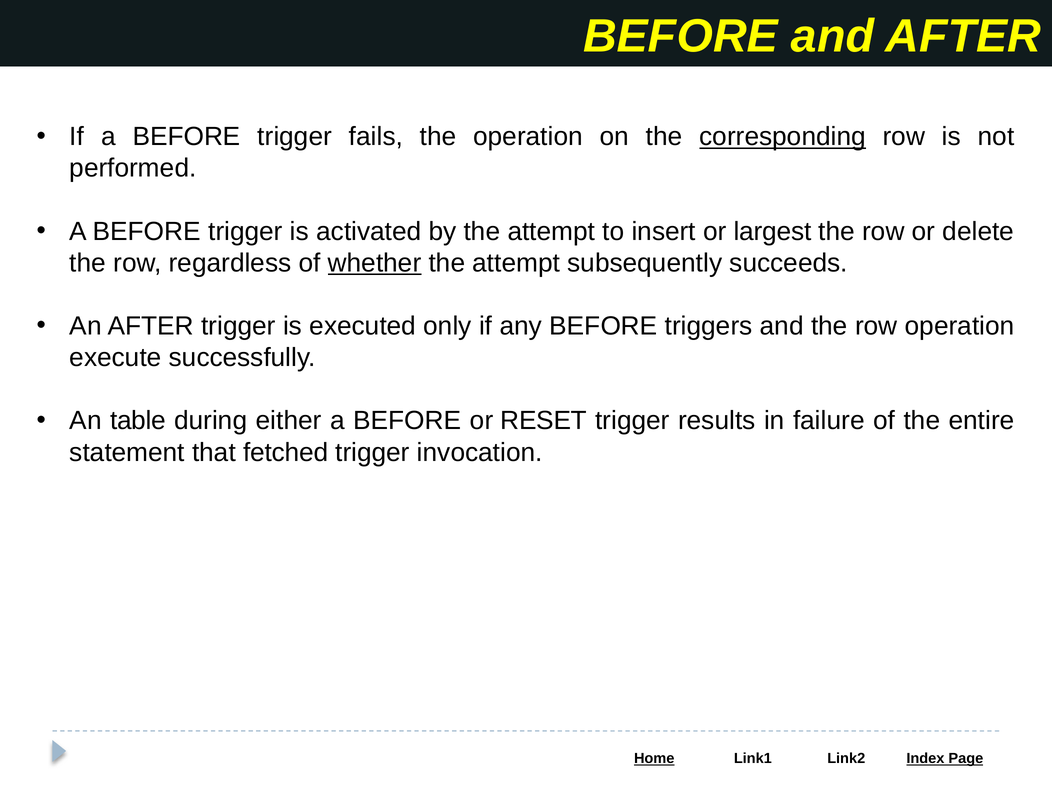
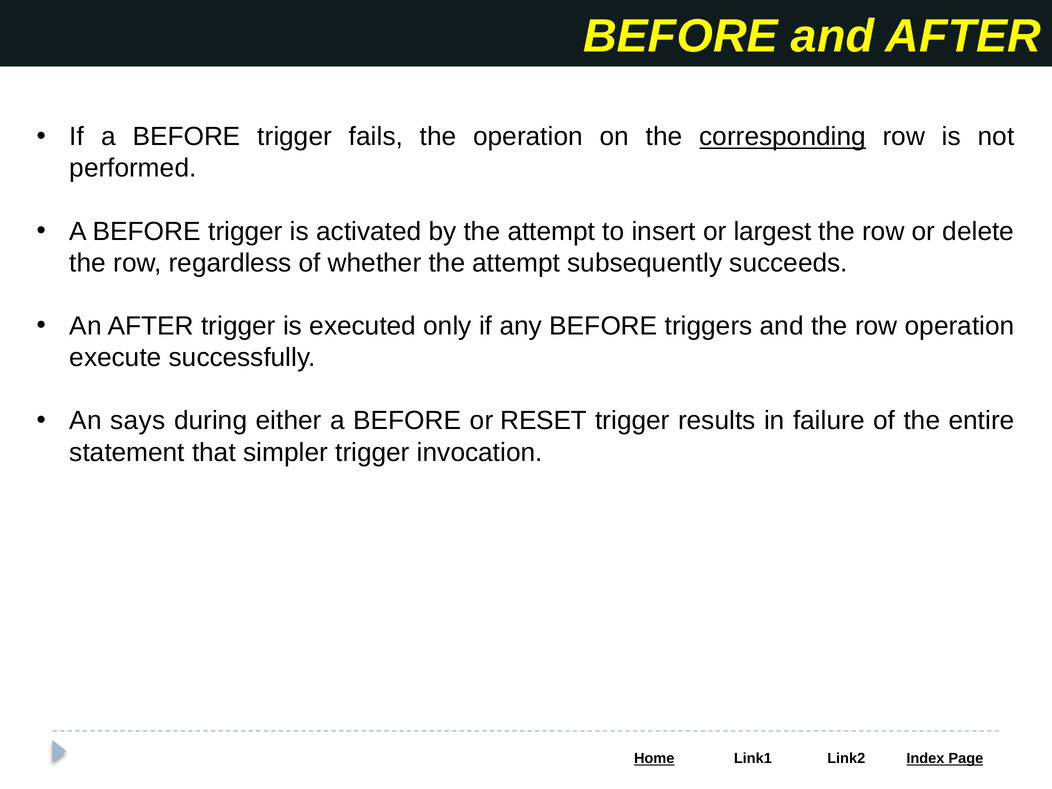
whether underline: present -> none
table: table -> says
fetched: fetched -> simpler
